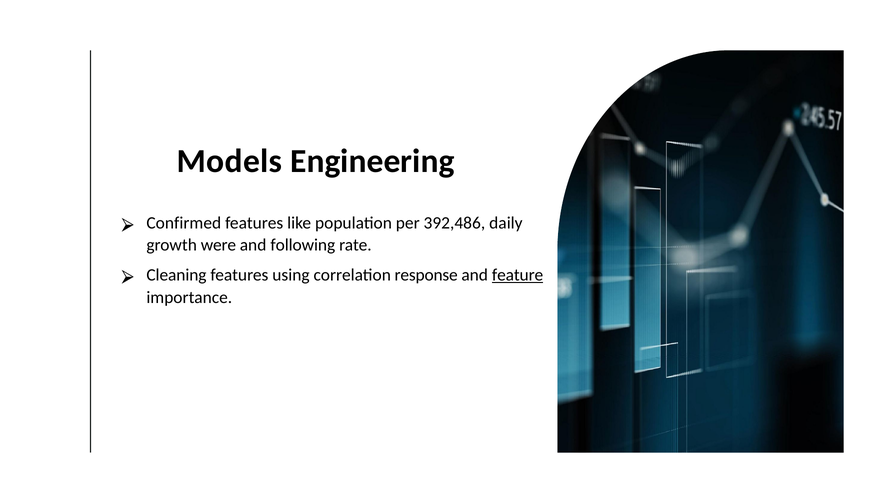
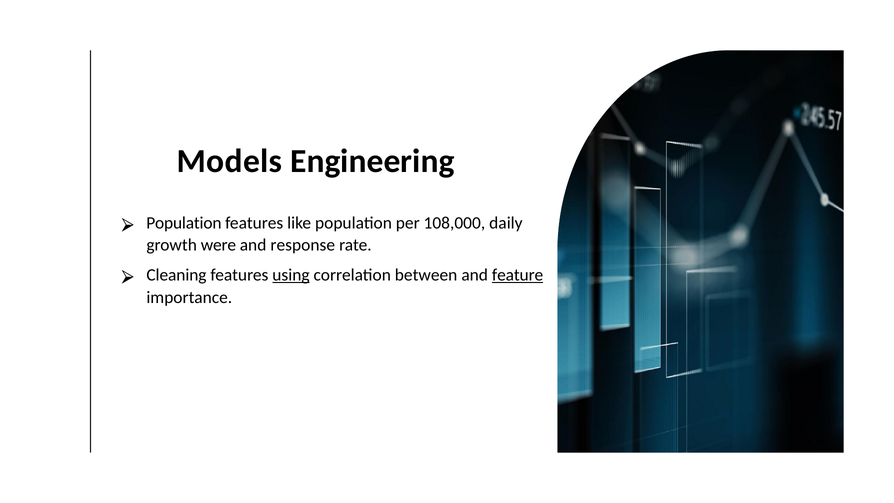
Confirmed at (184, 223): Confirmed -> Population
392,486: 392,486 -> 108,000
following: following -> response
using underline: none -> present
response: response -> between
